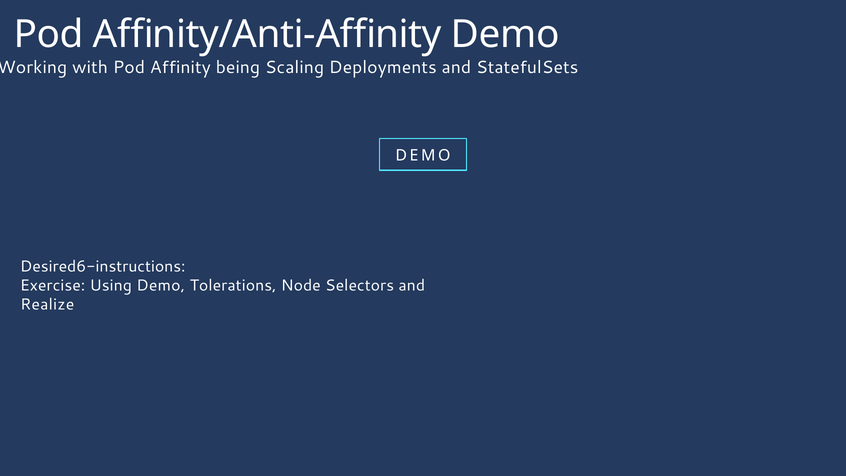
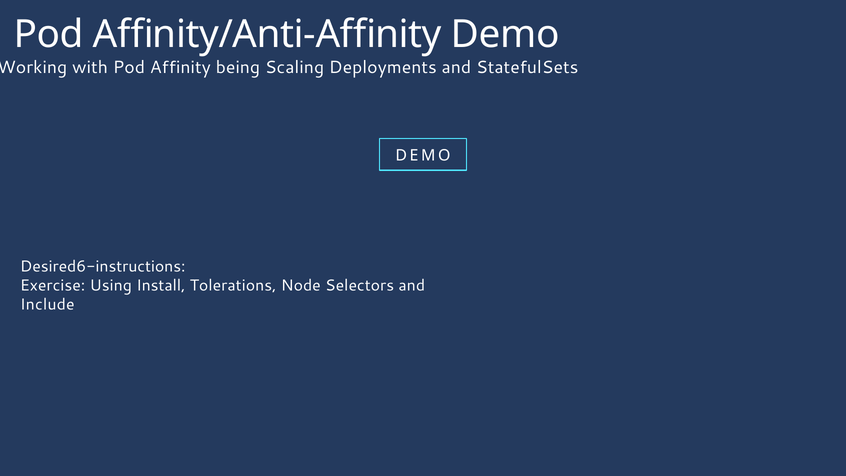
Using Demo: Demo -> Install
Realize: Realize -> Include
